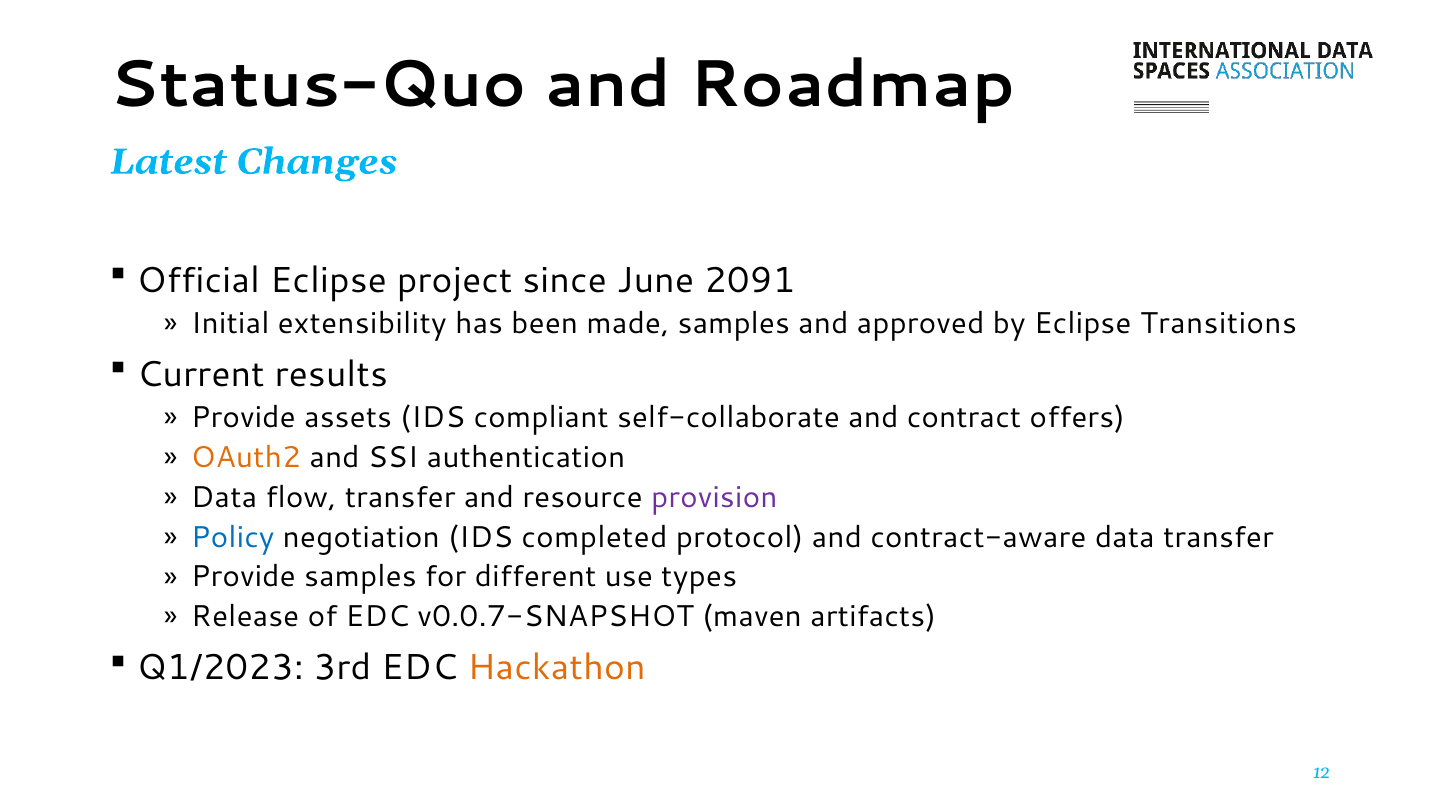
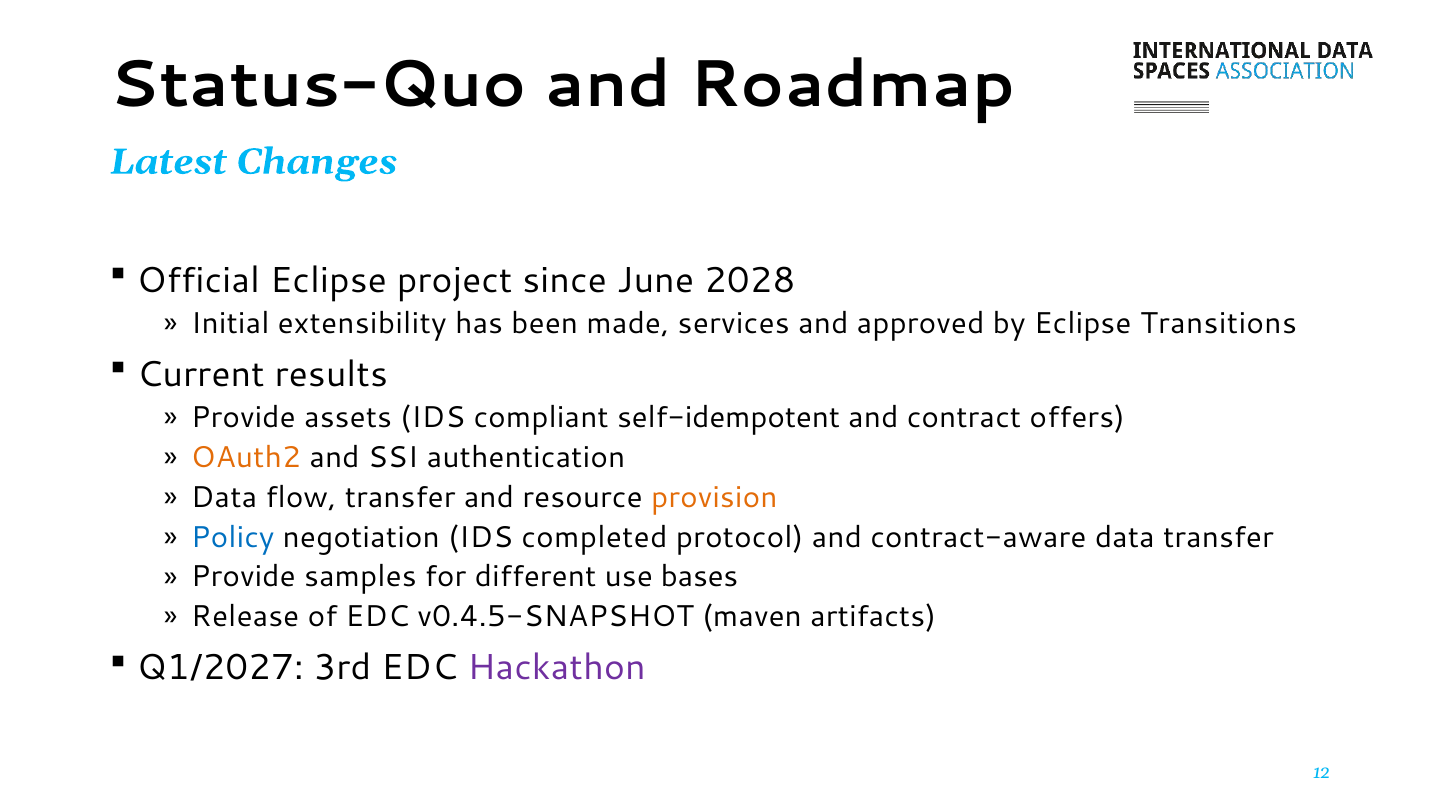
2091: 2091 -> 2028
made samples: samples -> services
self-collaborate: self-collaborate -> self-idempotent
provision colour: purple -> orange
types: types -> bases
v0.0.7-SNAPSHOT: v0.0.7-SNAPSHOT -> v0.4.5-SNAPSHOT
Q1/2023: Q1/2023 -> Q1/2027
Hackathon colour: orange -> purple
